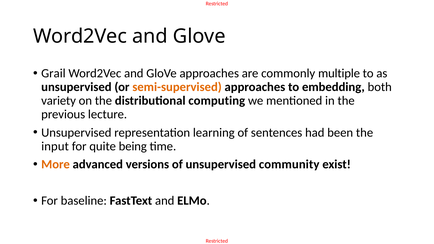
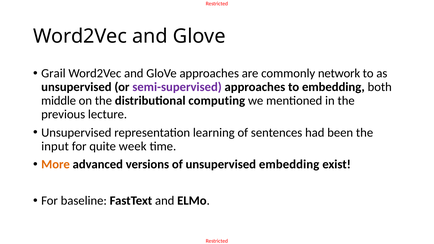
multiple: multiple -> network
semi-supervised colour: orange -> purple
variety: variety -> middle
being: being -> week
unsupervised community: community -> embedding
